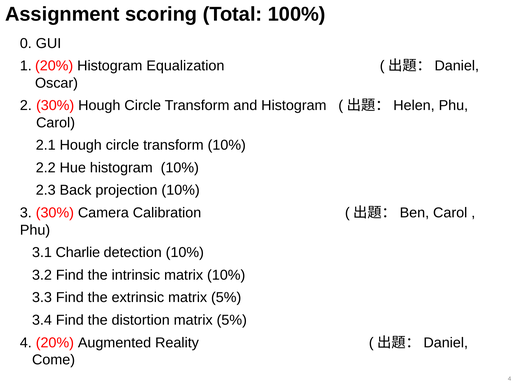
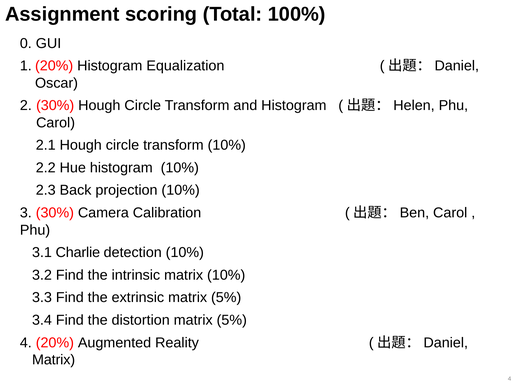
Come at (54, 360): Come -> Matrix
